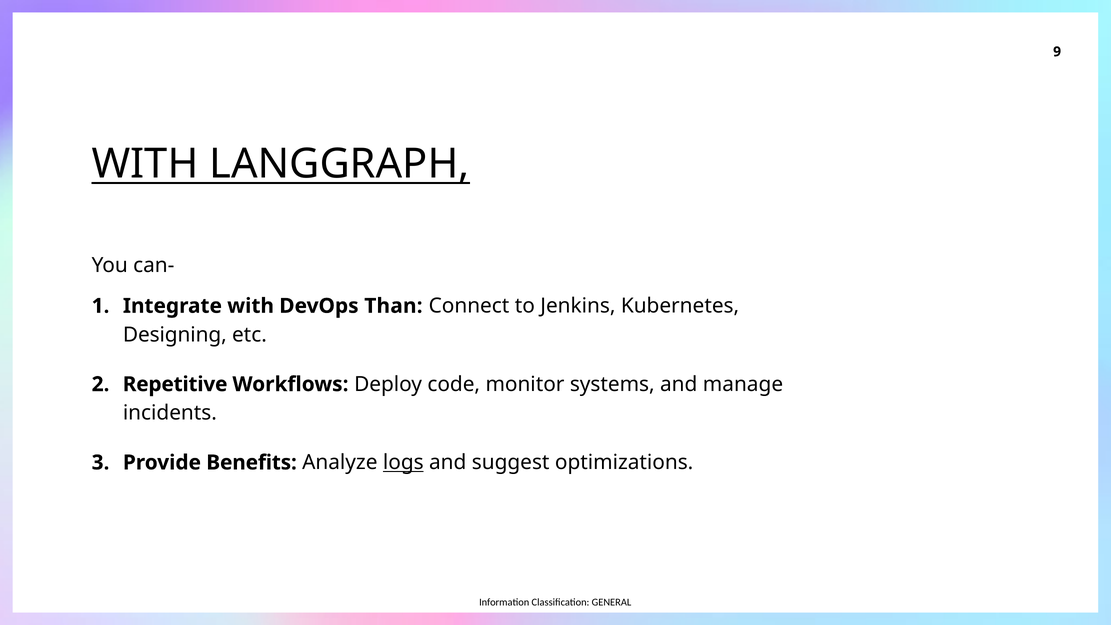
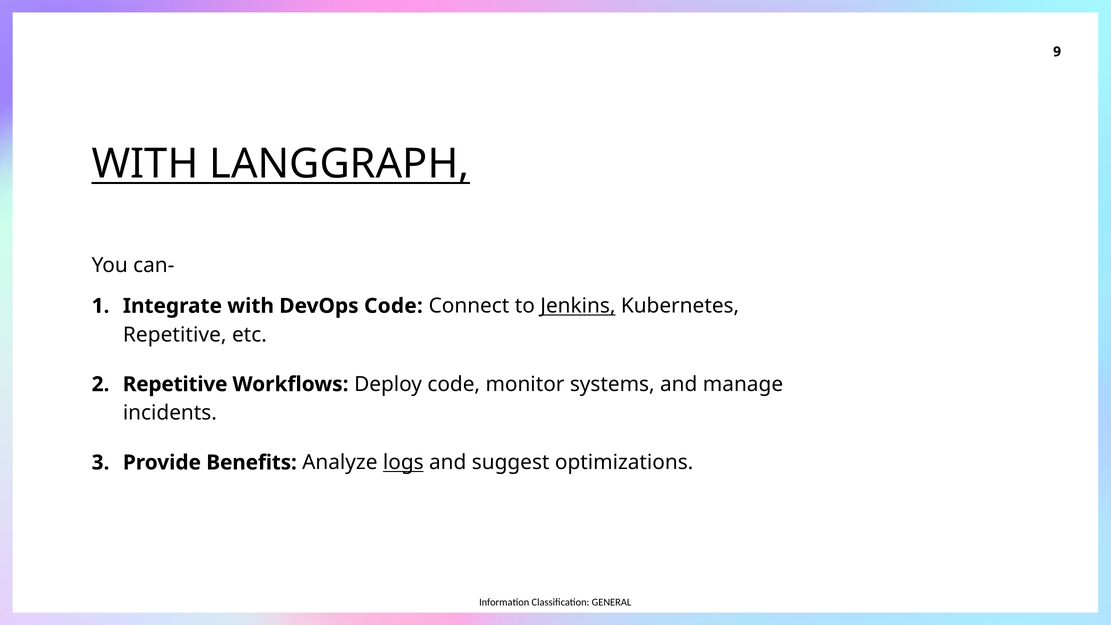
DevOps Than: Than -> Code
Jenkins underline: none -> present
Designing at (175, 335): Designing -> Repetitive
